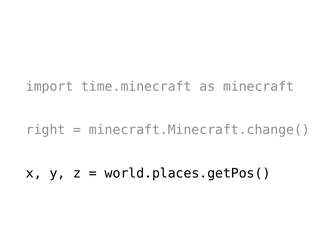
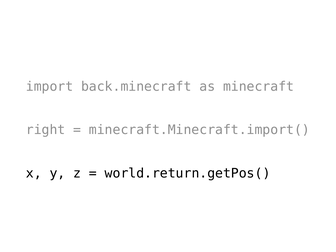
time.minecraft: time.minecraft -> back.minecraft
minecraft.Minecraft.change(: minecraft.Minecraft.change( -> minecraft.Minecraft.import(
world.places.getPos(: world.places.getPos( -> world.return.getPos(
